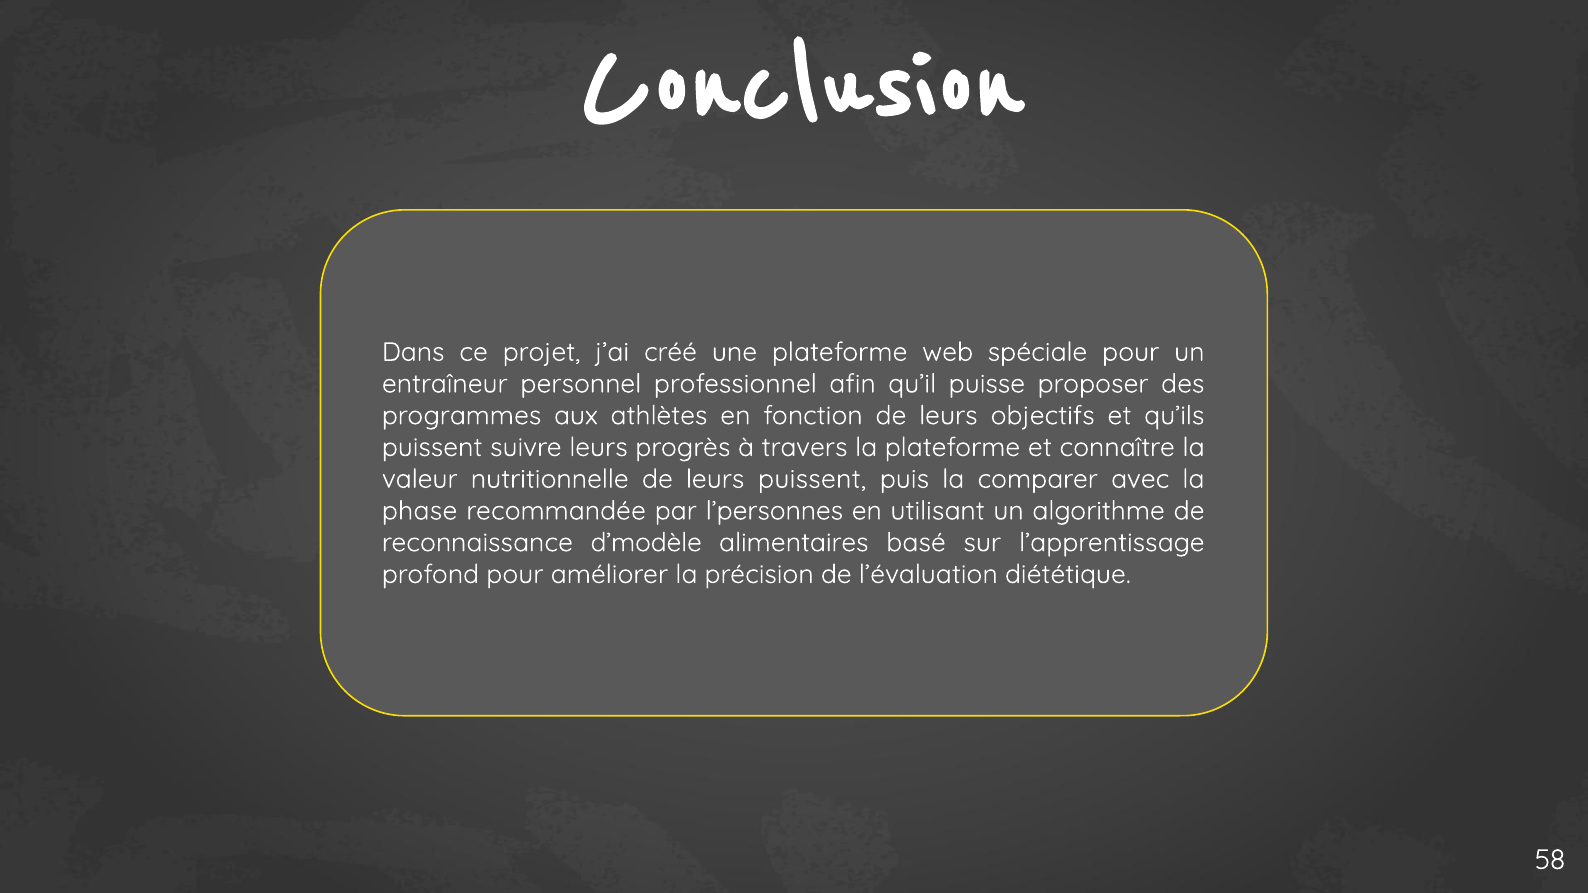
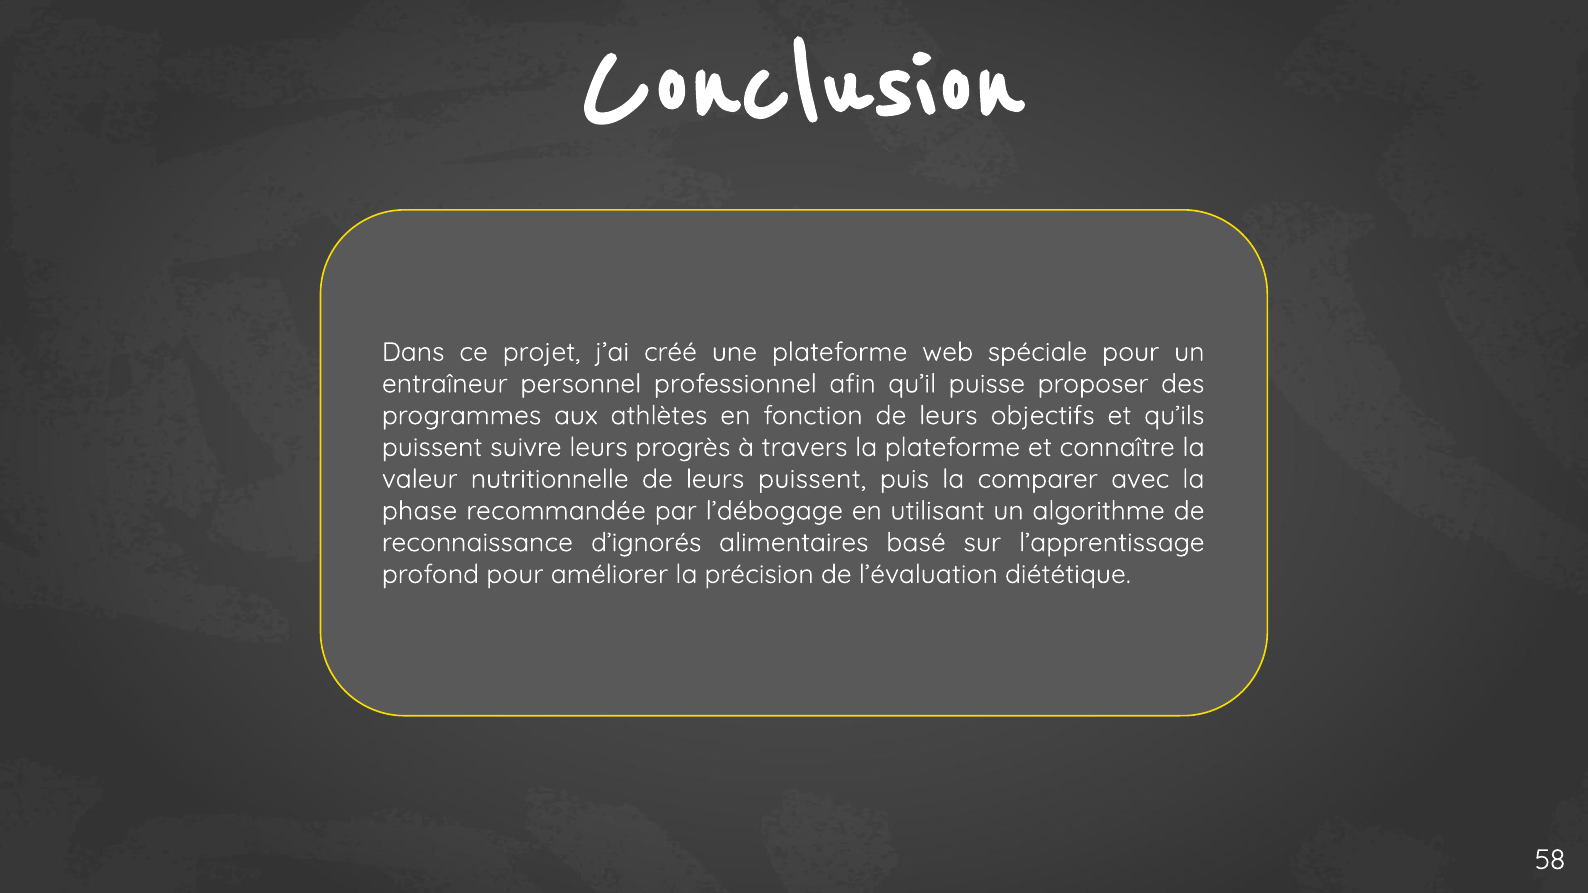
l’personnes: l’personnes -> l’débogage
d’modèle: d’modèle -> d’ignorés
